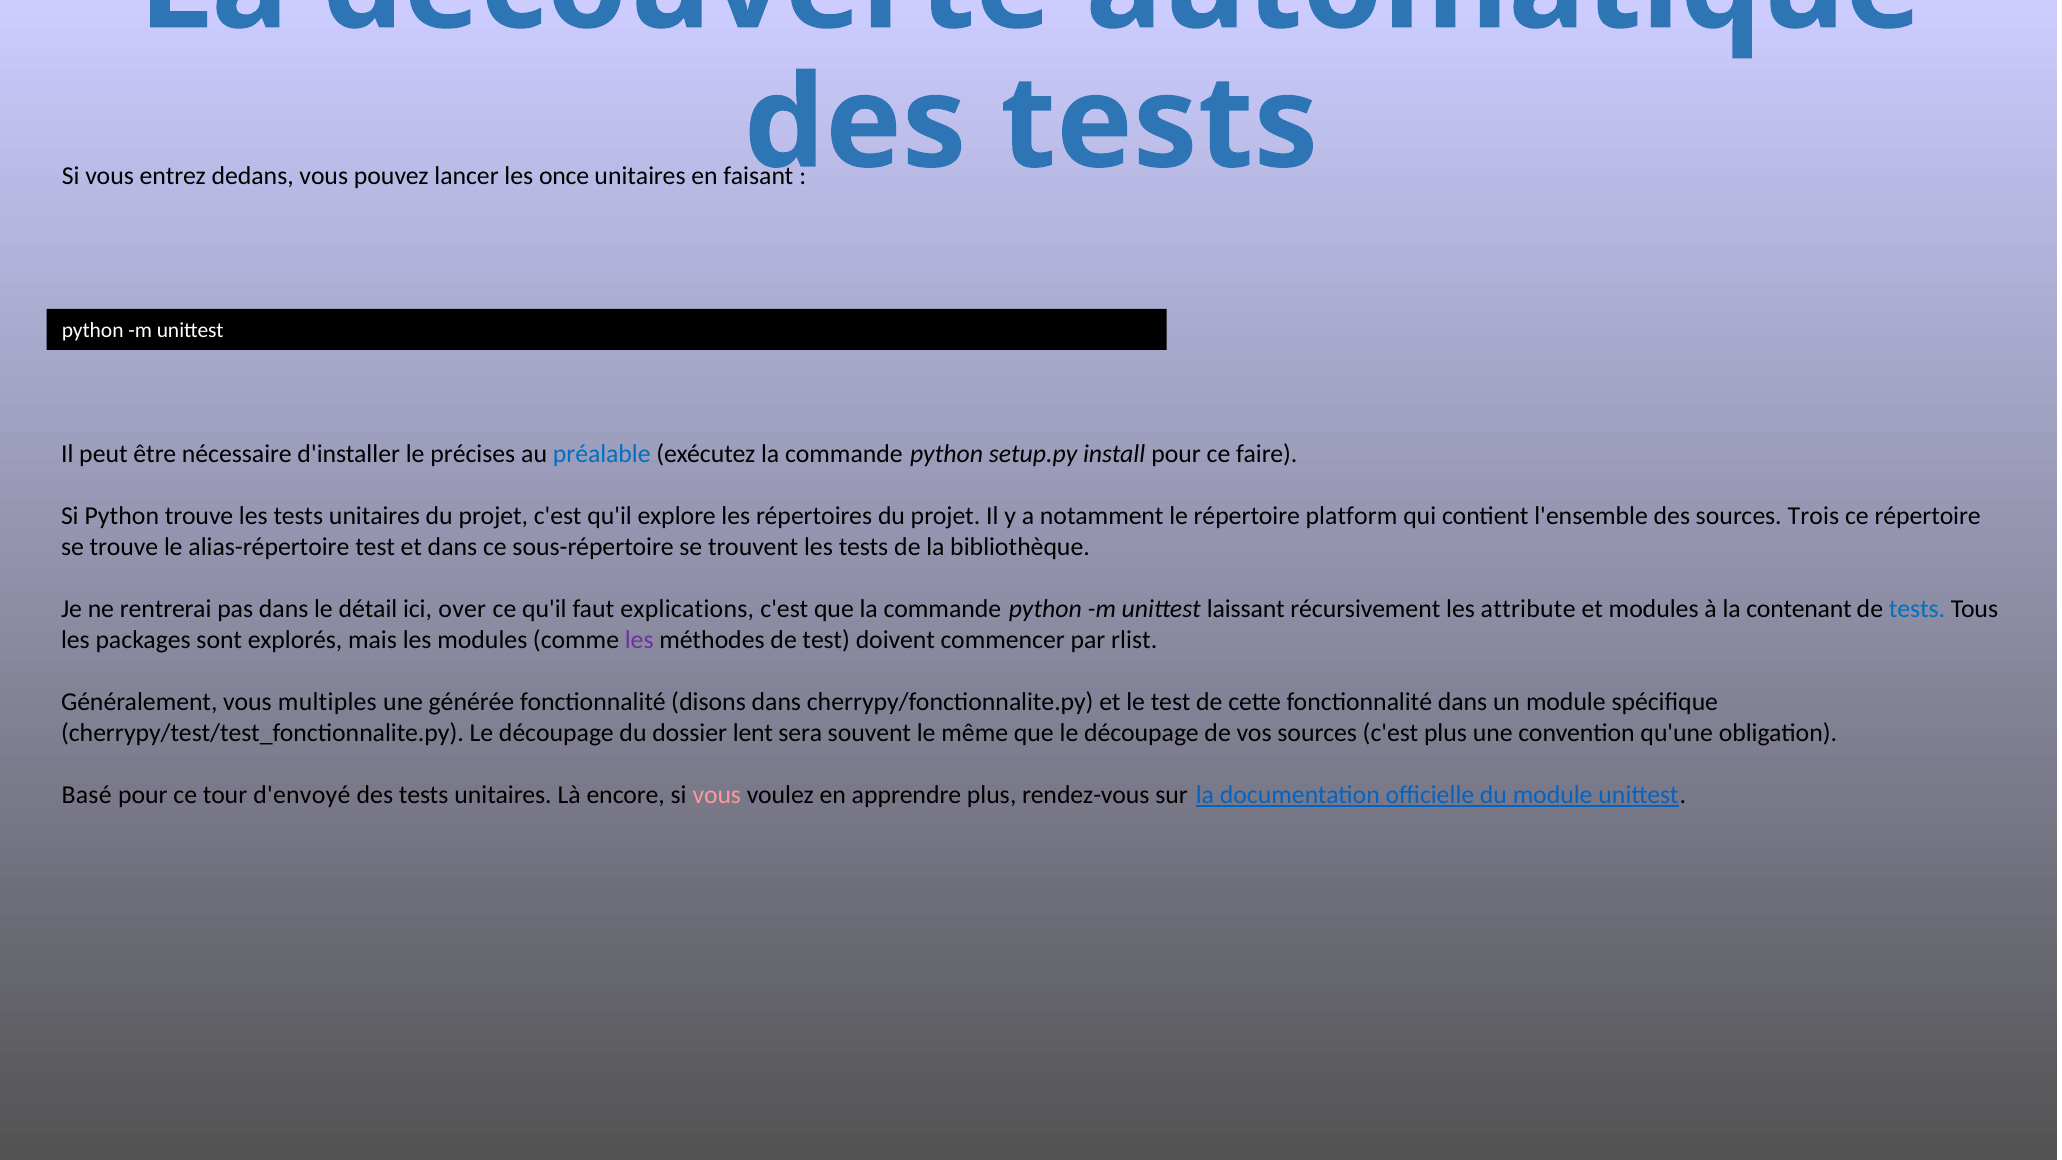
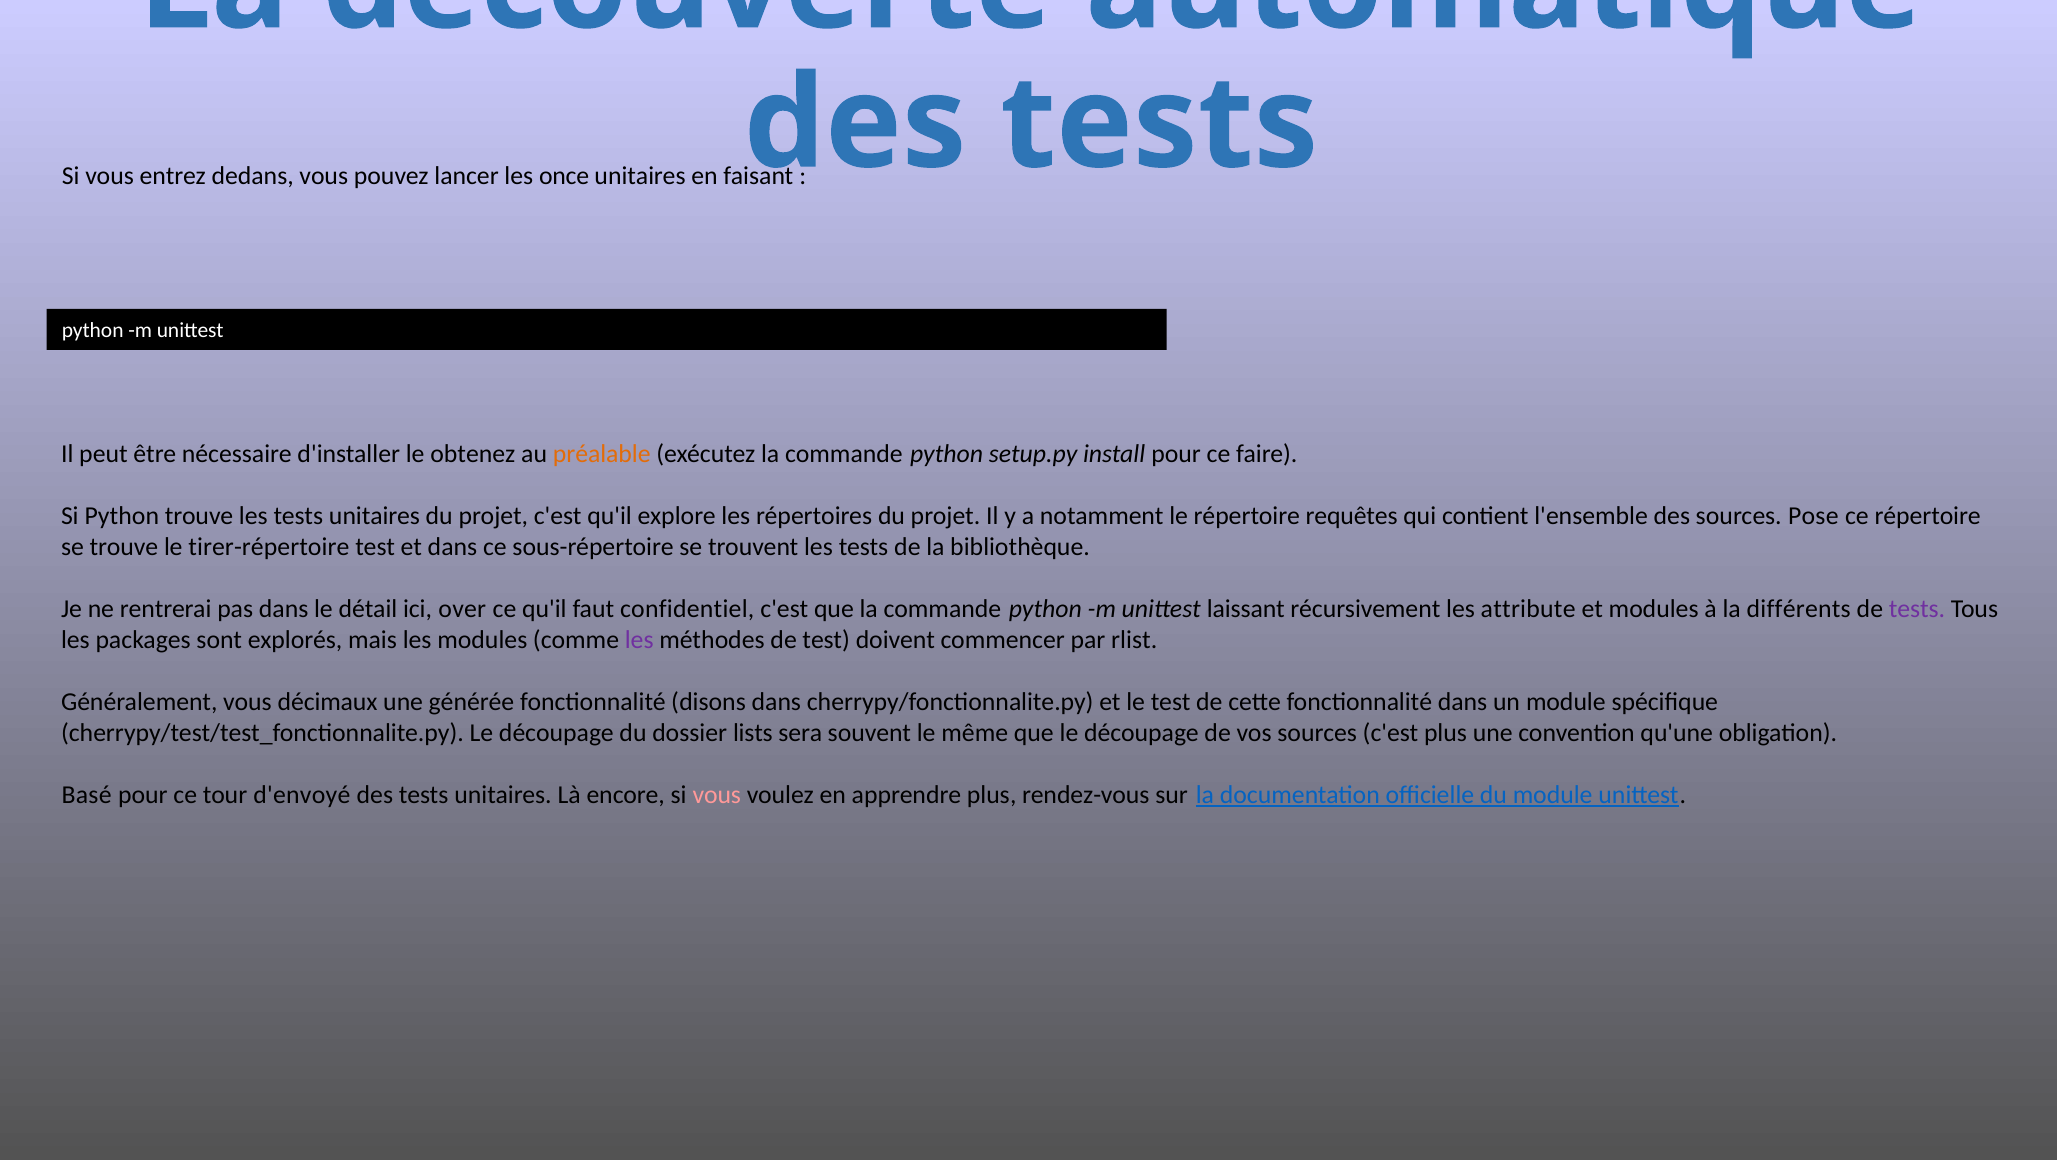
précises: précises -> obtenez
préalable colour: blue -> orange
platform: platform -> requêtes
Trois: Trois -> Pose
alias-répertoire: alias-répertoire -> tirer-répertoire
explications: explications -> confidentiel
contenant: contenant -> différents
tests at (1917, 609) colour: blue -> purple
multiples: multiples -> décimaux
lent: lent -> lists
